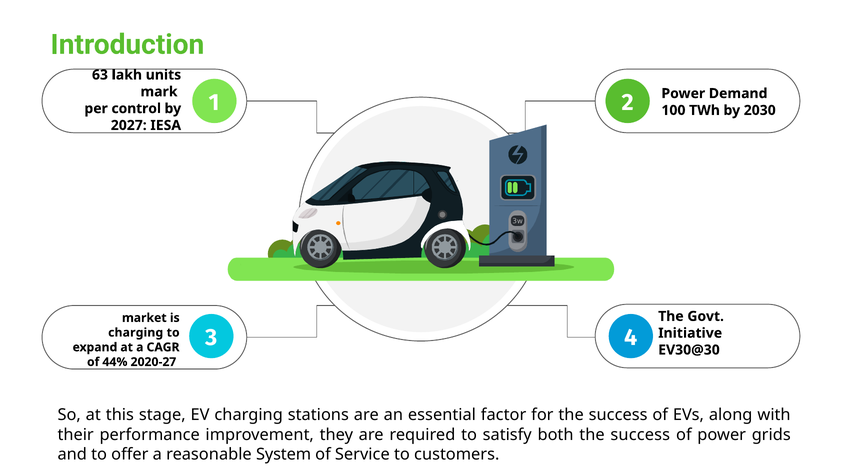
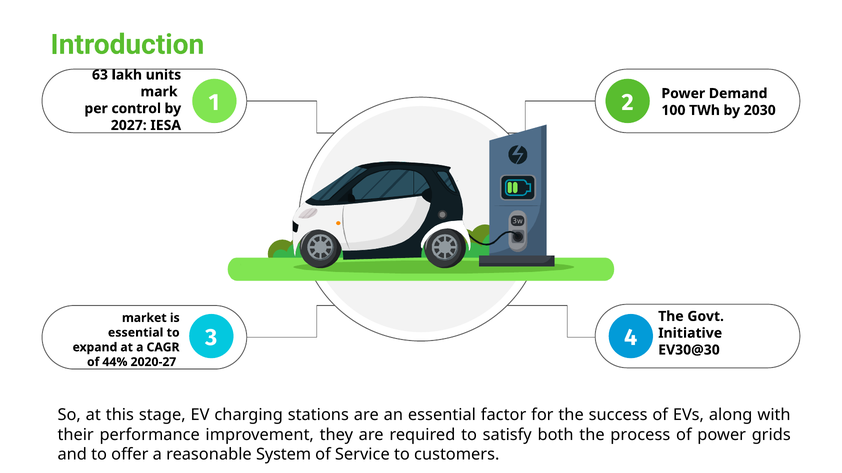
charging at (136, 333): charging -> essential
both the success: success -> process
